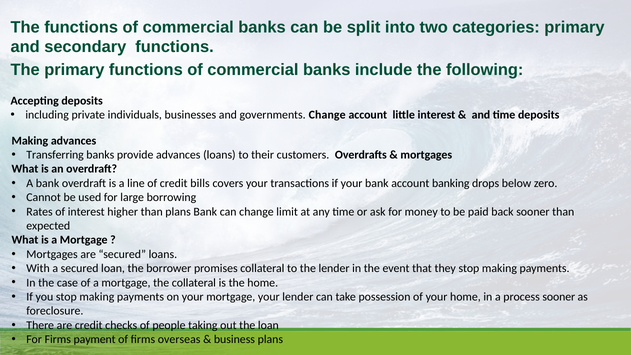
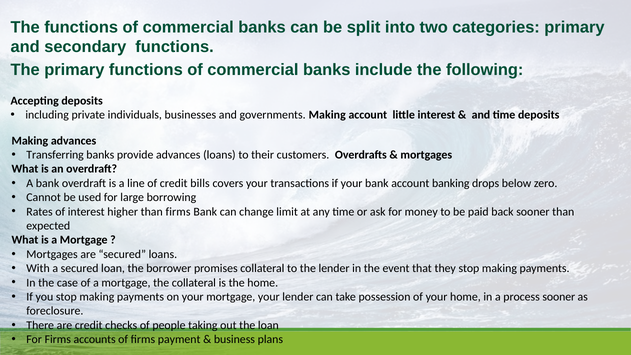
governments Change: Change -> Making
than plans: plans -> firms
payment: payment -> accounts
overseas: overseas -> payment
